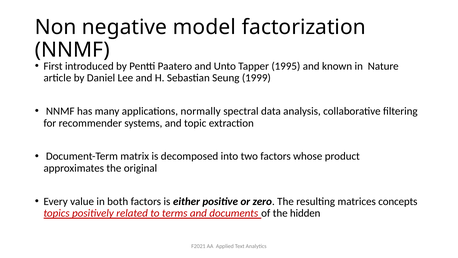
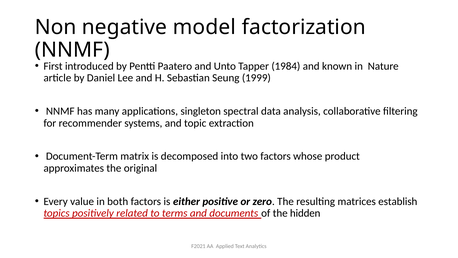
1995: 1995 -> 1984
normally: normally -> singleton
concepts: concepts -> establish
